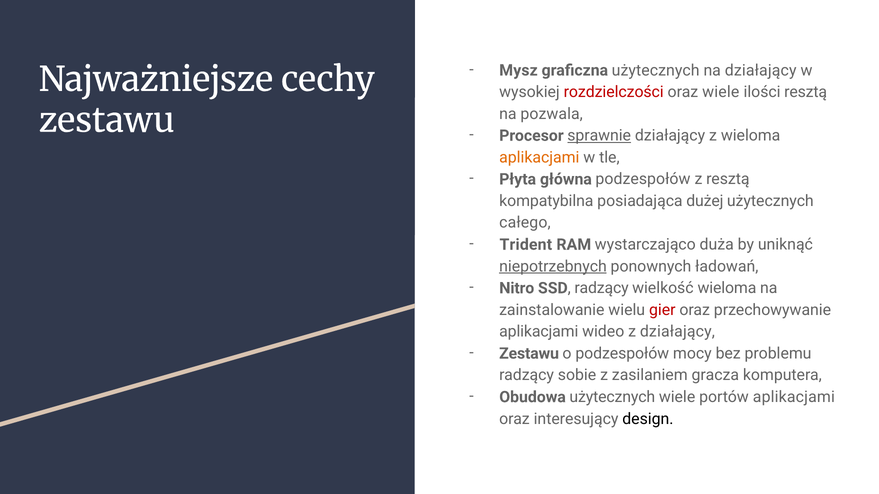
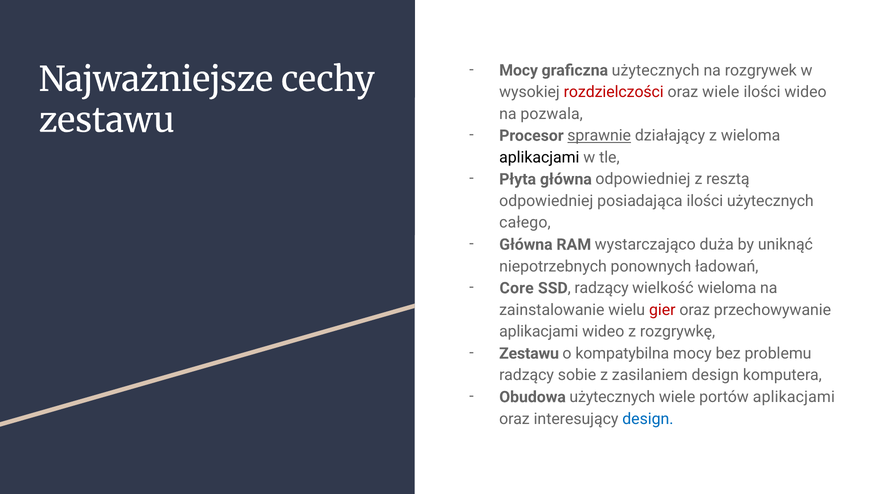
Mysz at (518, 70): Mysz -> Mocy
na działający: działający -> rozgrywek
ilości resztą: resztą -> wideo
aplikacjami at (539, 158) colour: orange -> black
główna podzespołów: podzespołów -> odpowiedniej
kompatybilna at (546, 201): kompatybilna -> odpowiedniej
posiadająca dużej: dużej -> ilości
Trident at (526, 245): Trident -> Główna
niepotrzebnych underline: present -> none
Nitro: Nitro -> Core
z działający: działający -> rozgrywkę
o podzespołów: podzespołów -> kompatybilna
zasilaniem gracza: gracza -> design
design at (648, 419) colour: black -> blue
